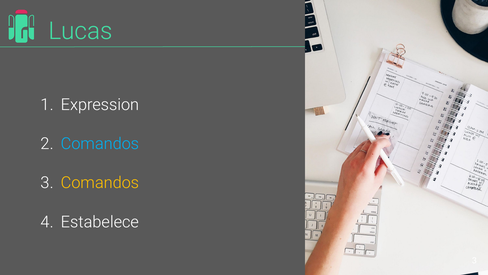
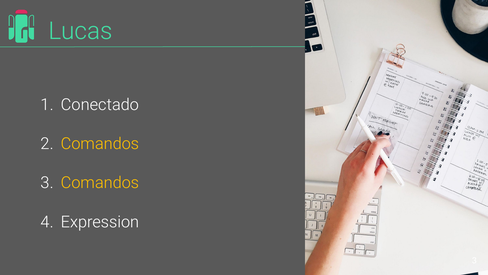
Expression: Expression -> Conectado
Comandos at (100, 143) colour: light blue -> yellow
Estabelece: Estabelece -> Expression
